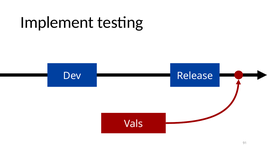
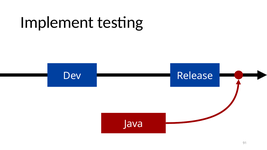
Vals: Vals -> Java
